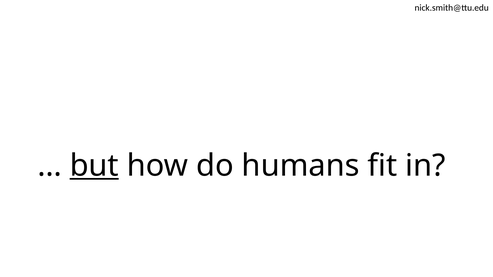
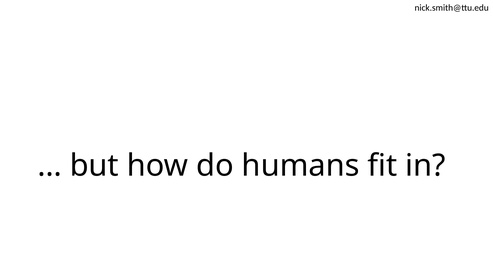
but underline: present -> none
